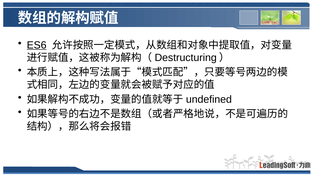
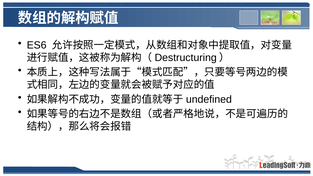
ES6 underline: present -> none
